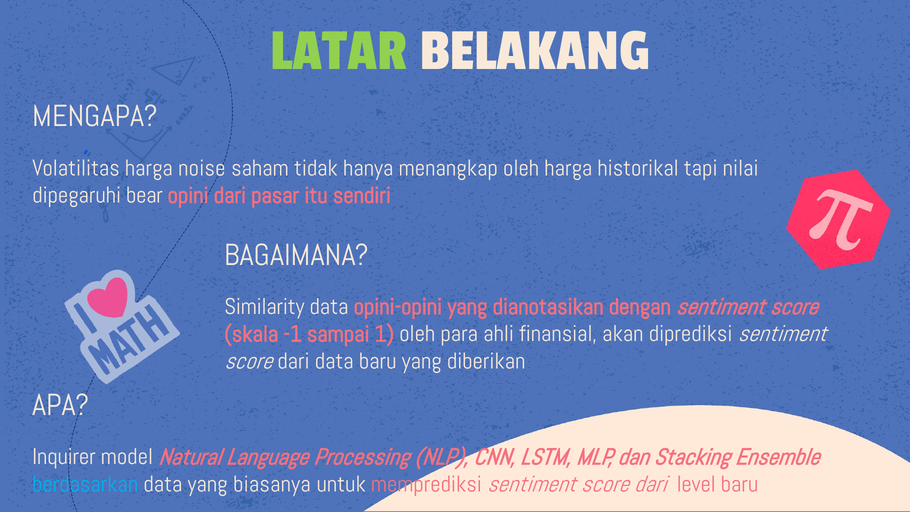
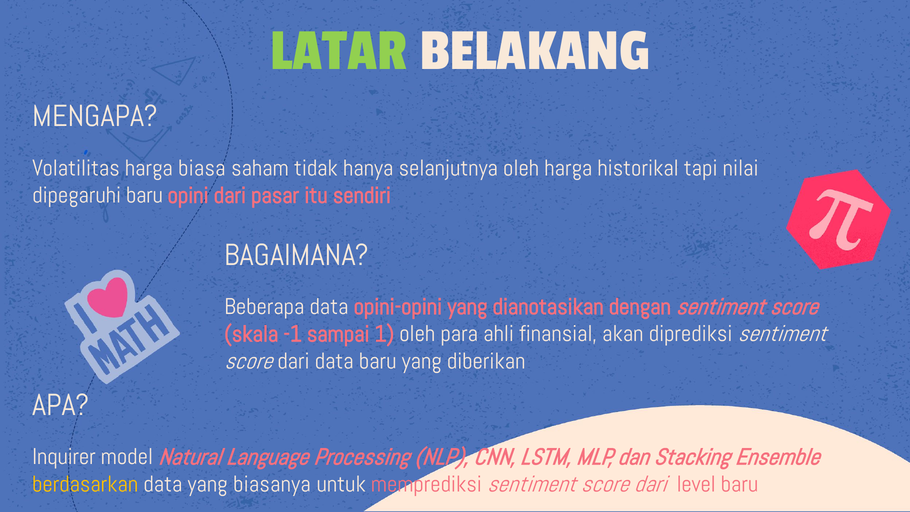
noise: noise -> biasa
menangkap: menangkap -> selanjutnya
dipegaruhi bear: bear -> baru
Similarity: Similarity -> Beberapa
berdasarkan colour: light blue -> yellow
